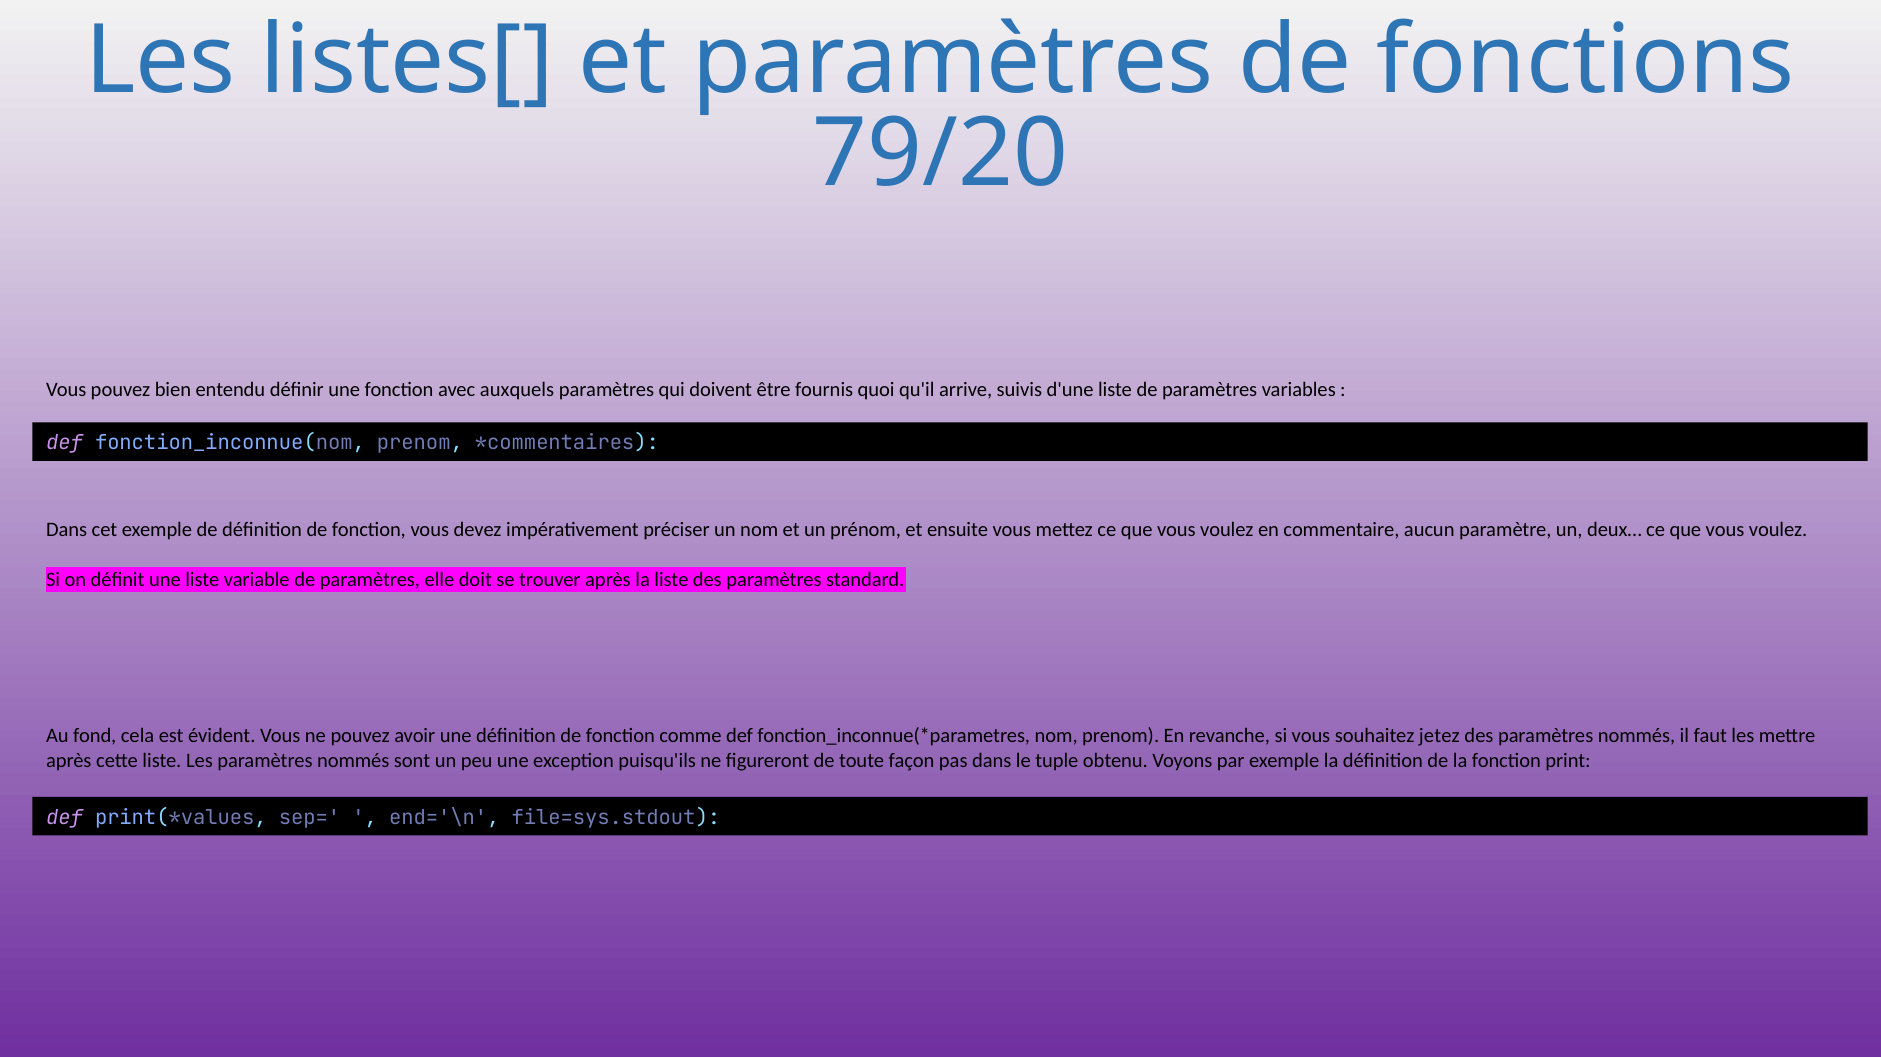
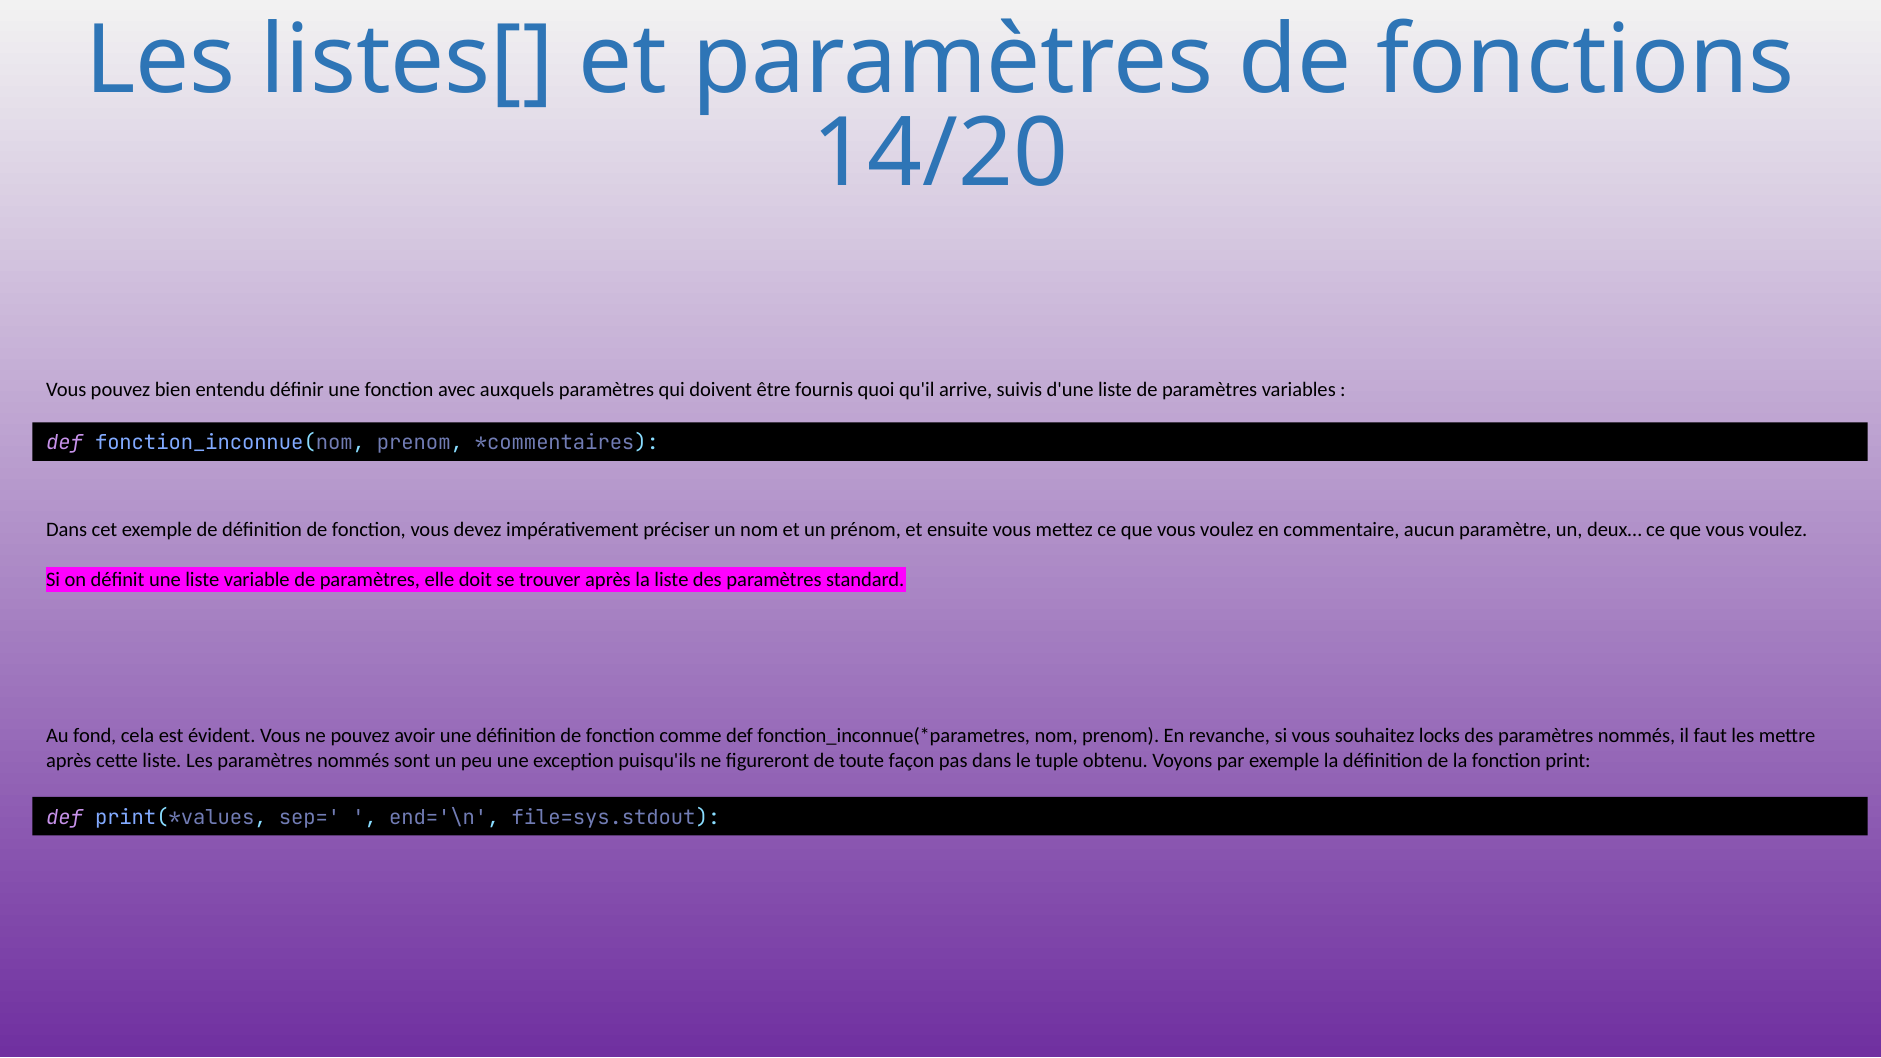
79/20: 79/20 -> 14/20
jetez: jetez -> locks
